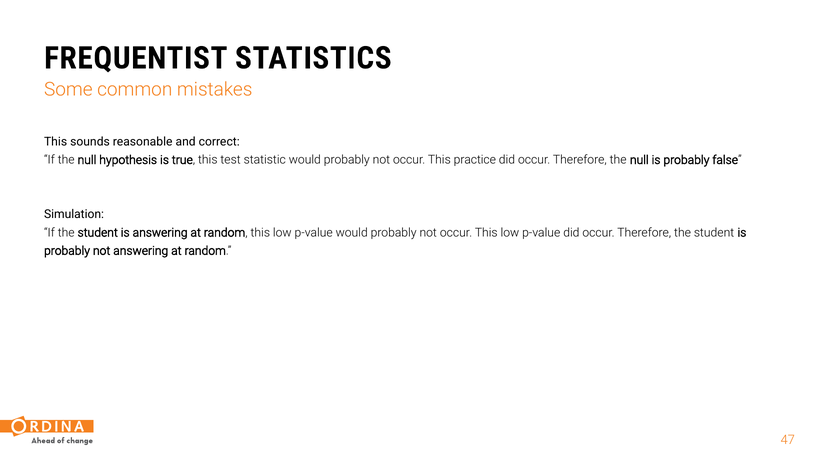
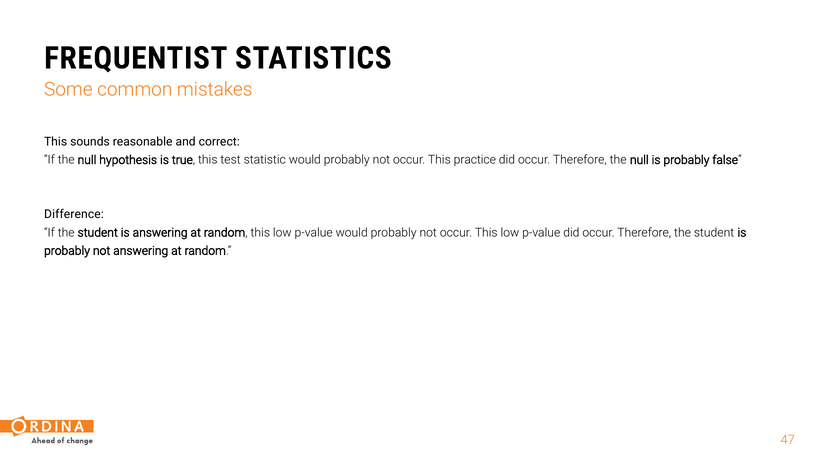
Simulation: Simulation -> Difference
